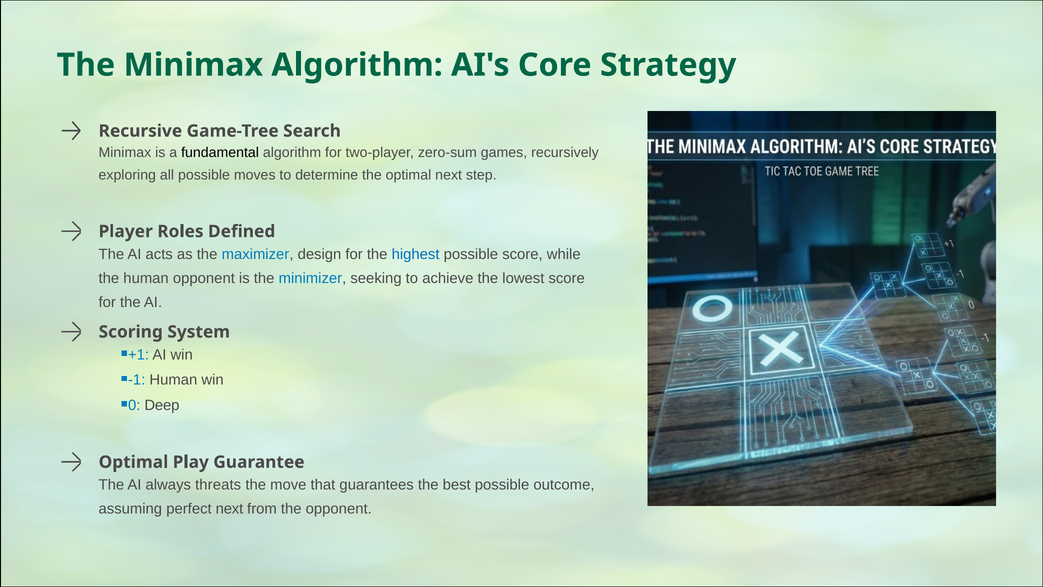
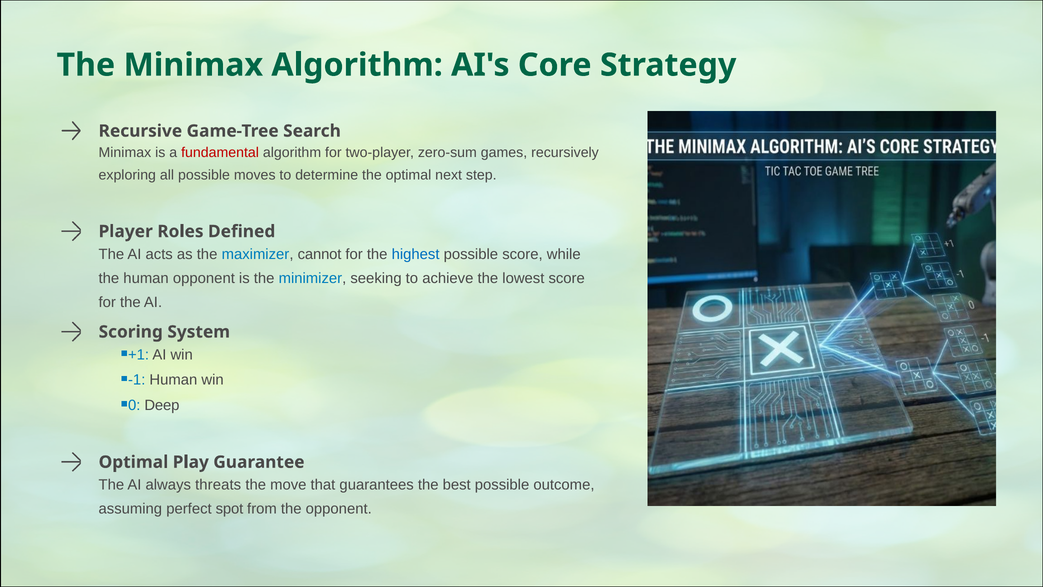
fundamental colour: black -> red
design: design -> cannot
perfect next: next -> spot
